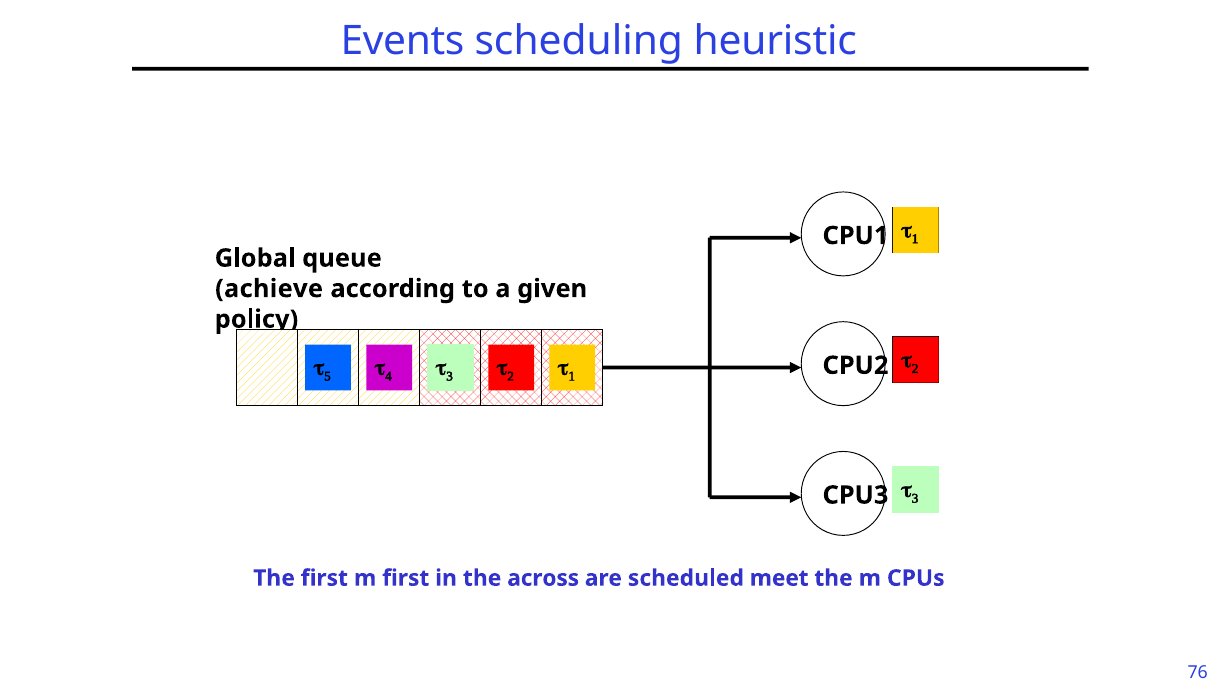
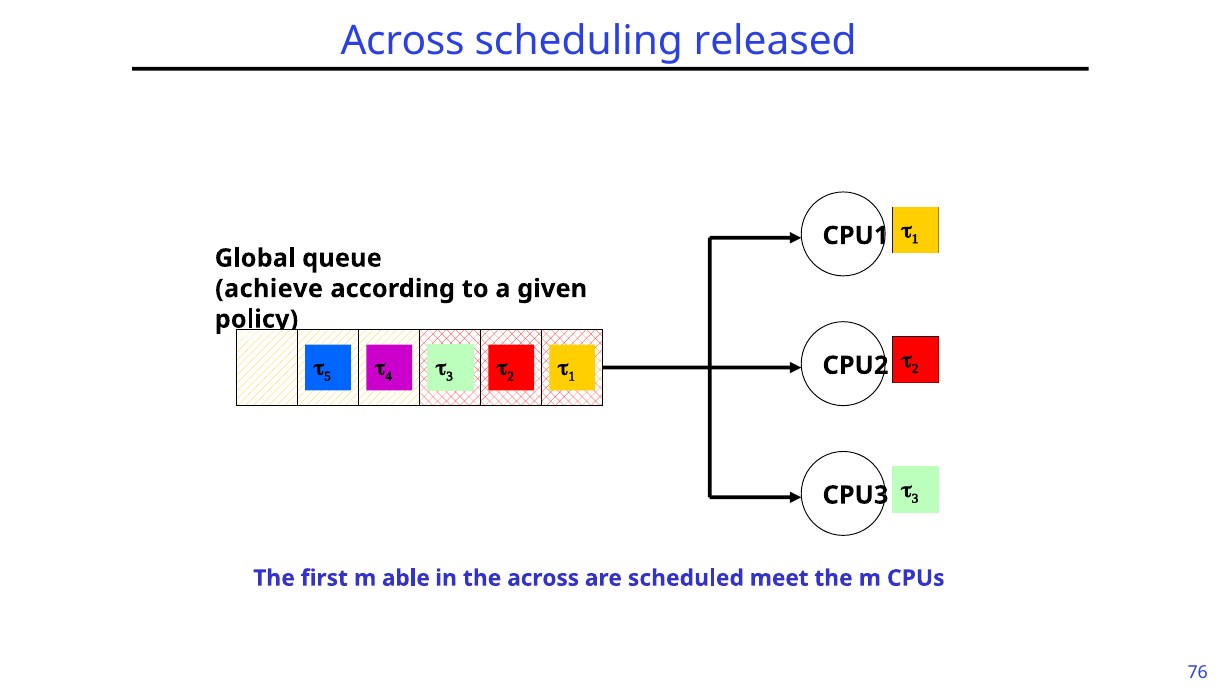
Events at (403, 41): Events -> Across
heuristic: heuristic -> released
m first: first -> able
